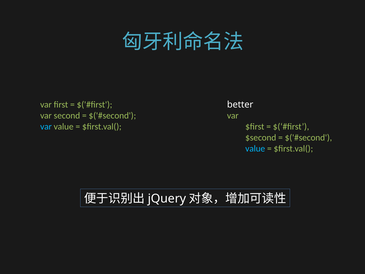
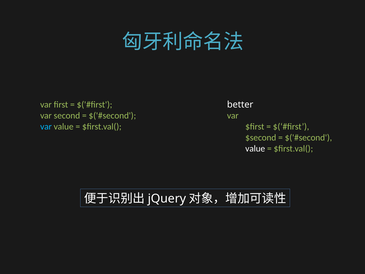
value at (255, 148) colour: light blue -> white
